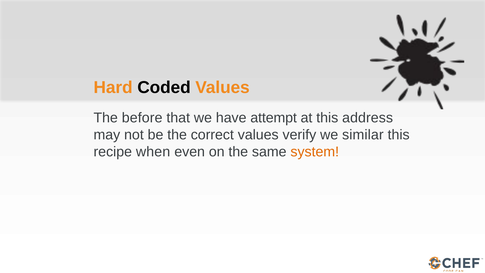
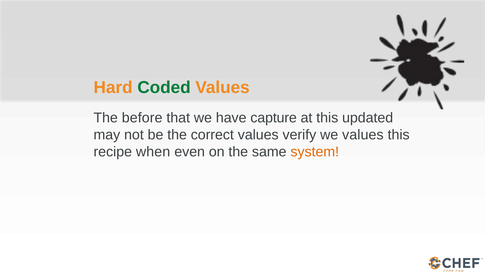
Coded colour: black -> green
attempt: attempt -> capture
address: address -> updated
we similar: similar -> values
